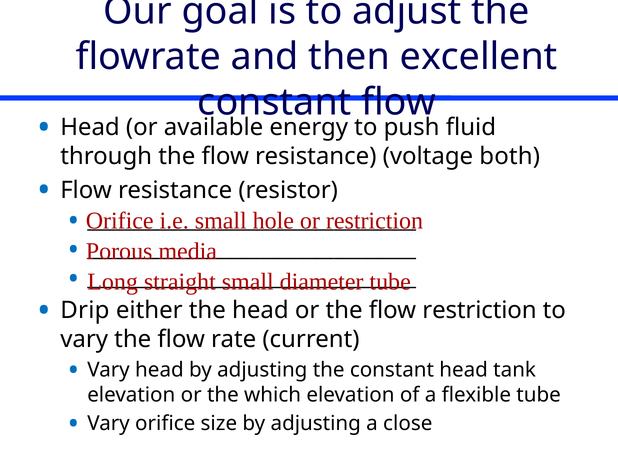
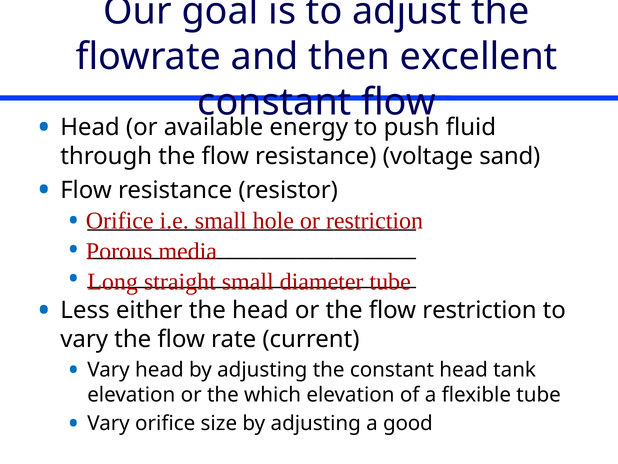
both: both -> sand
Drip: Drip -> Less
close: close -> good
